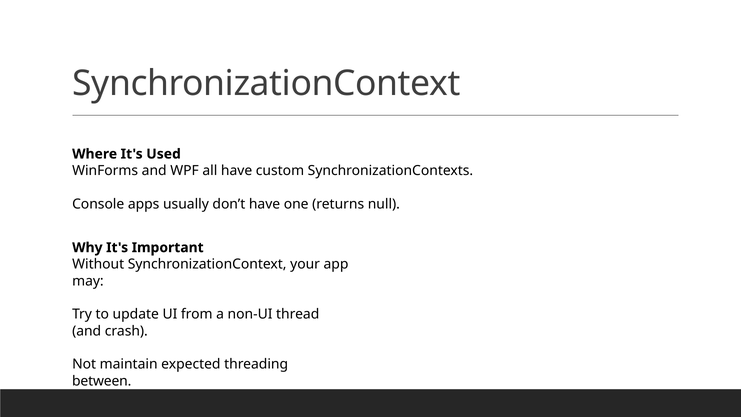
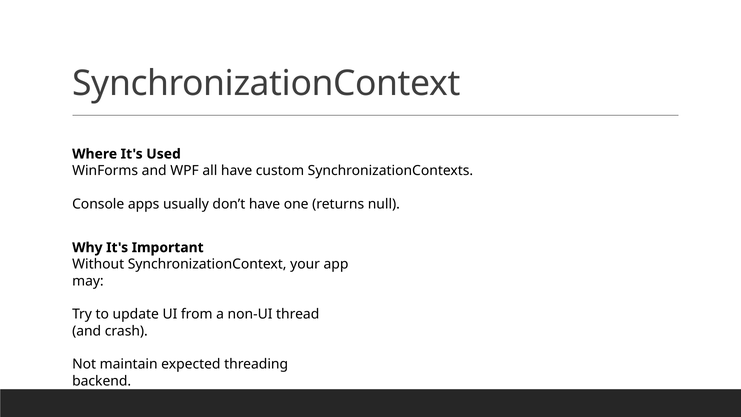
between: between -> backend
